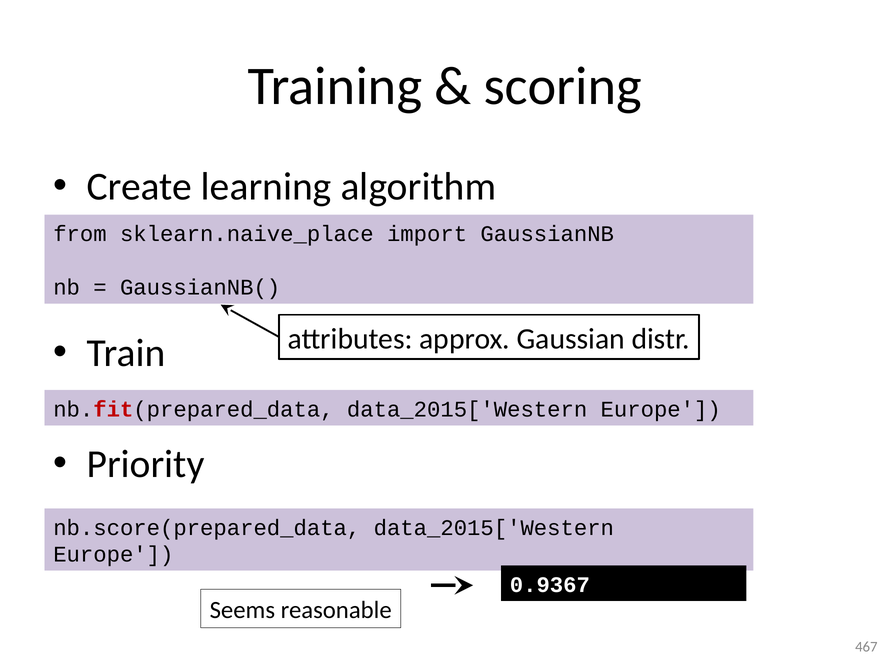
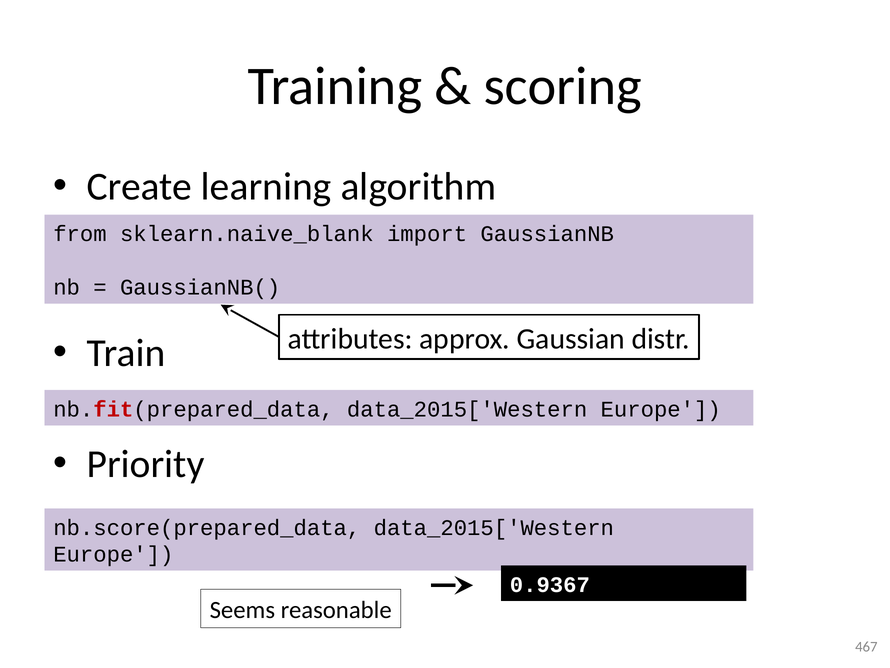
sklearn.naive_place: sklearn.naive_place -> sklearn.naive_blank
